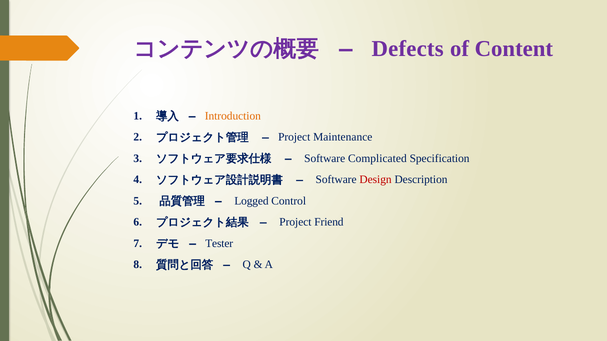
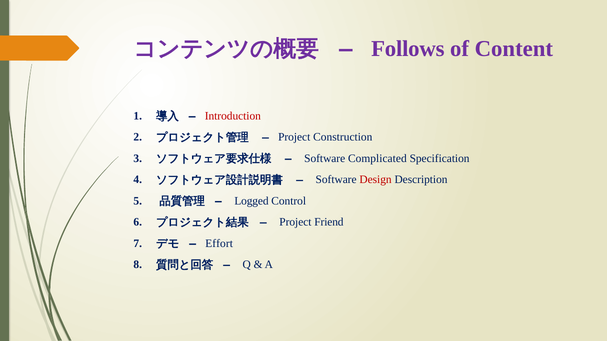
Defects: Defects -> Follows
Introduction colour: orange -> red
Maintenance: Maintenance -> Construction
Tester: Tester -> Effort
